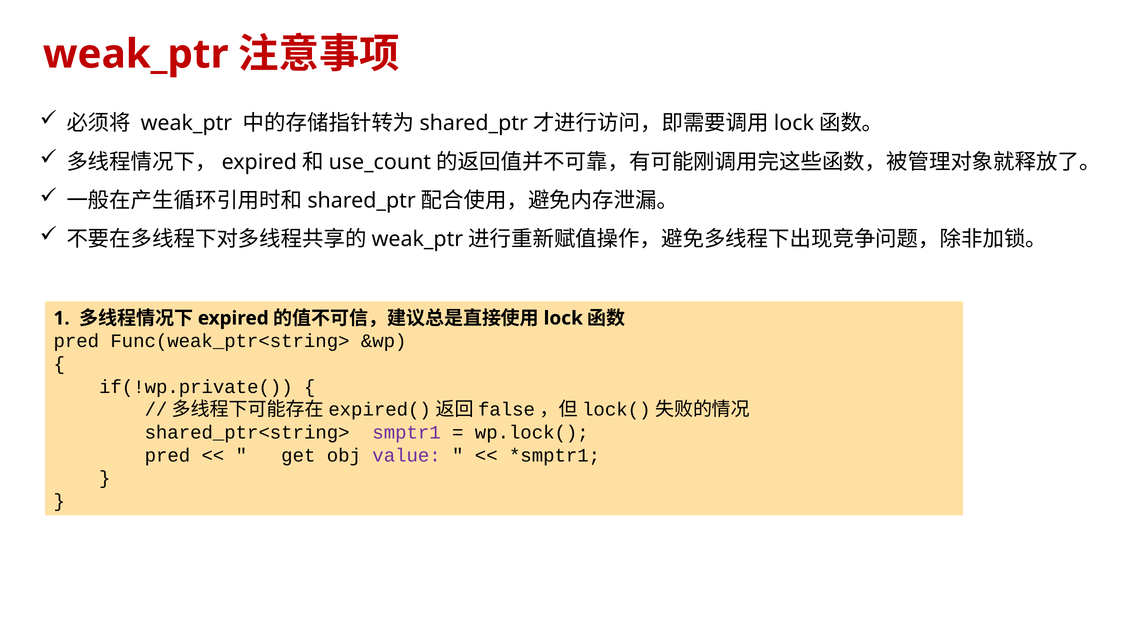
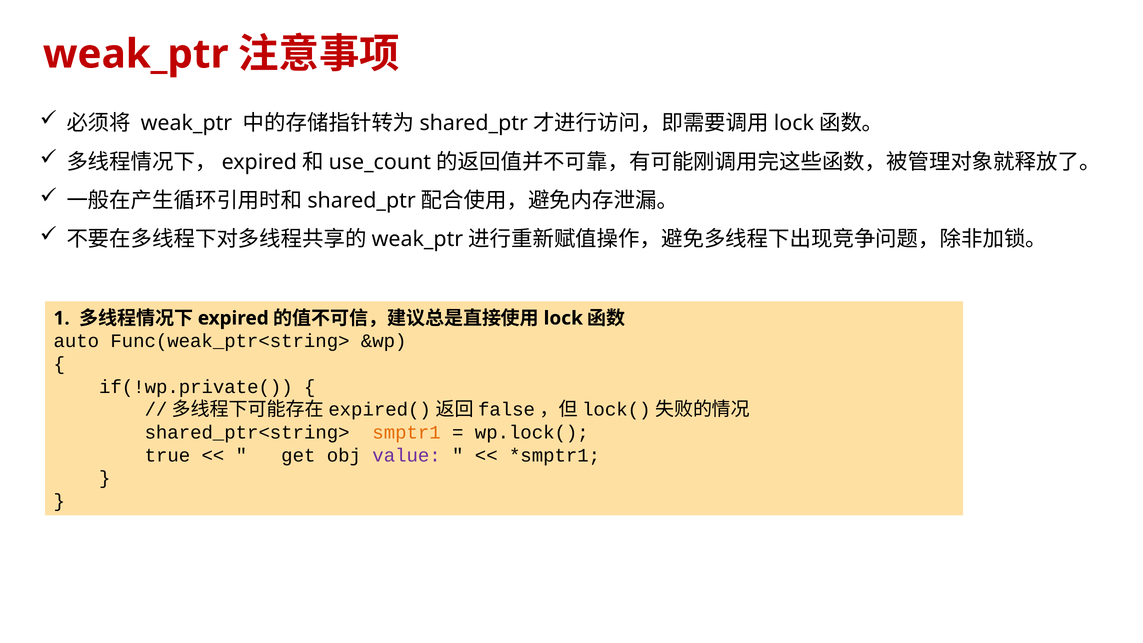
pred at (76, 341): pred -> auto
smptr1 colour: purple -> orange
pred at (167, 455): pred -> true
